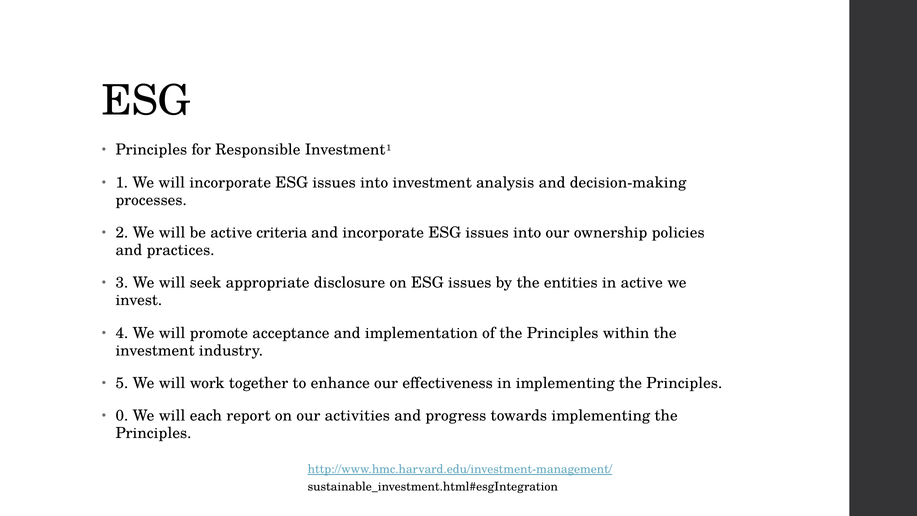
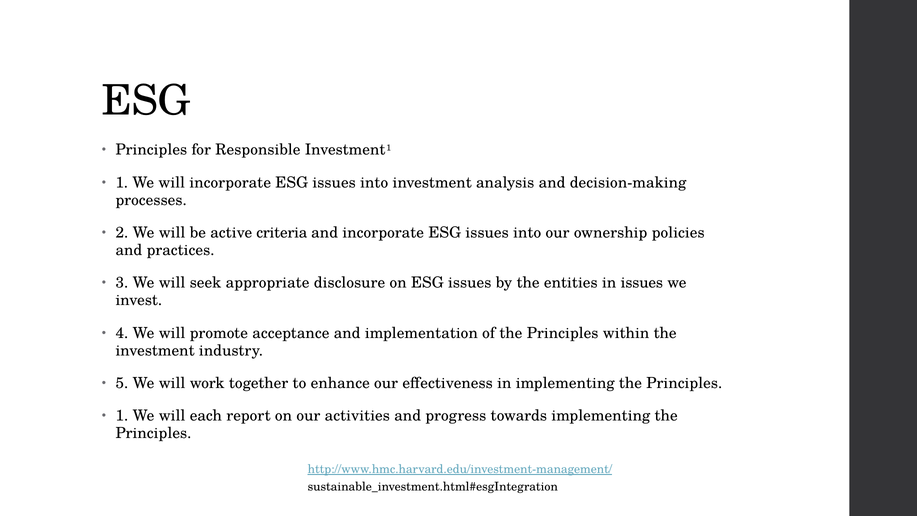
in active: active -> issues
0 at (122, 416): 0 -> 1
